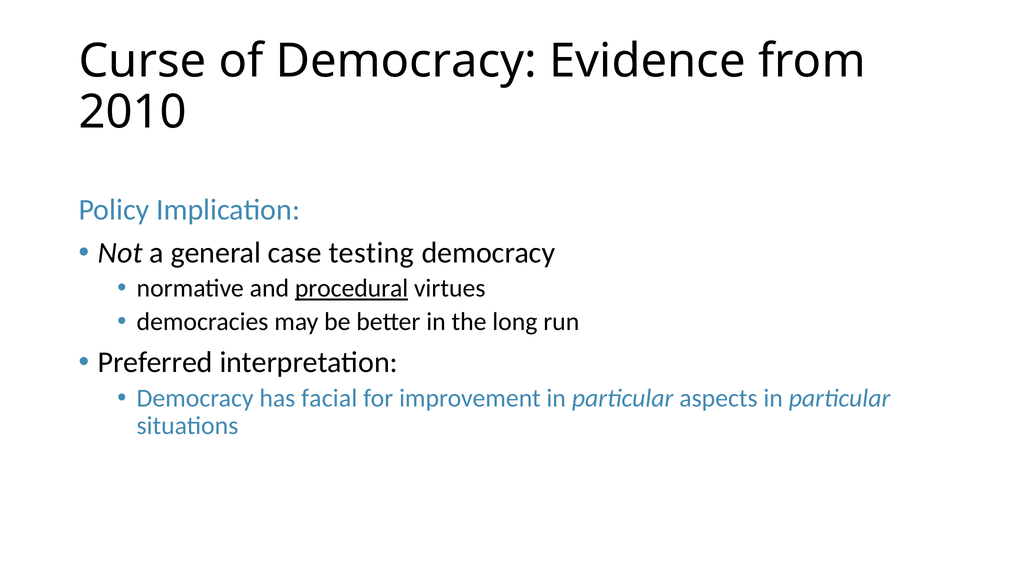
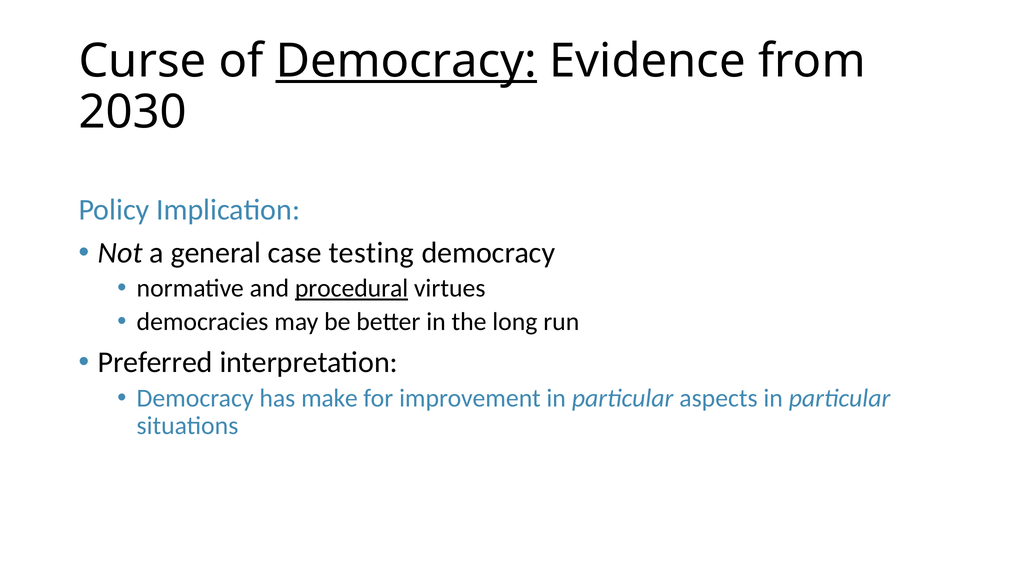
Democracy at (406, 61) underline: none -> present
2010: 2010 -> 2030
facial: facial -> make
